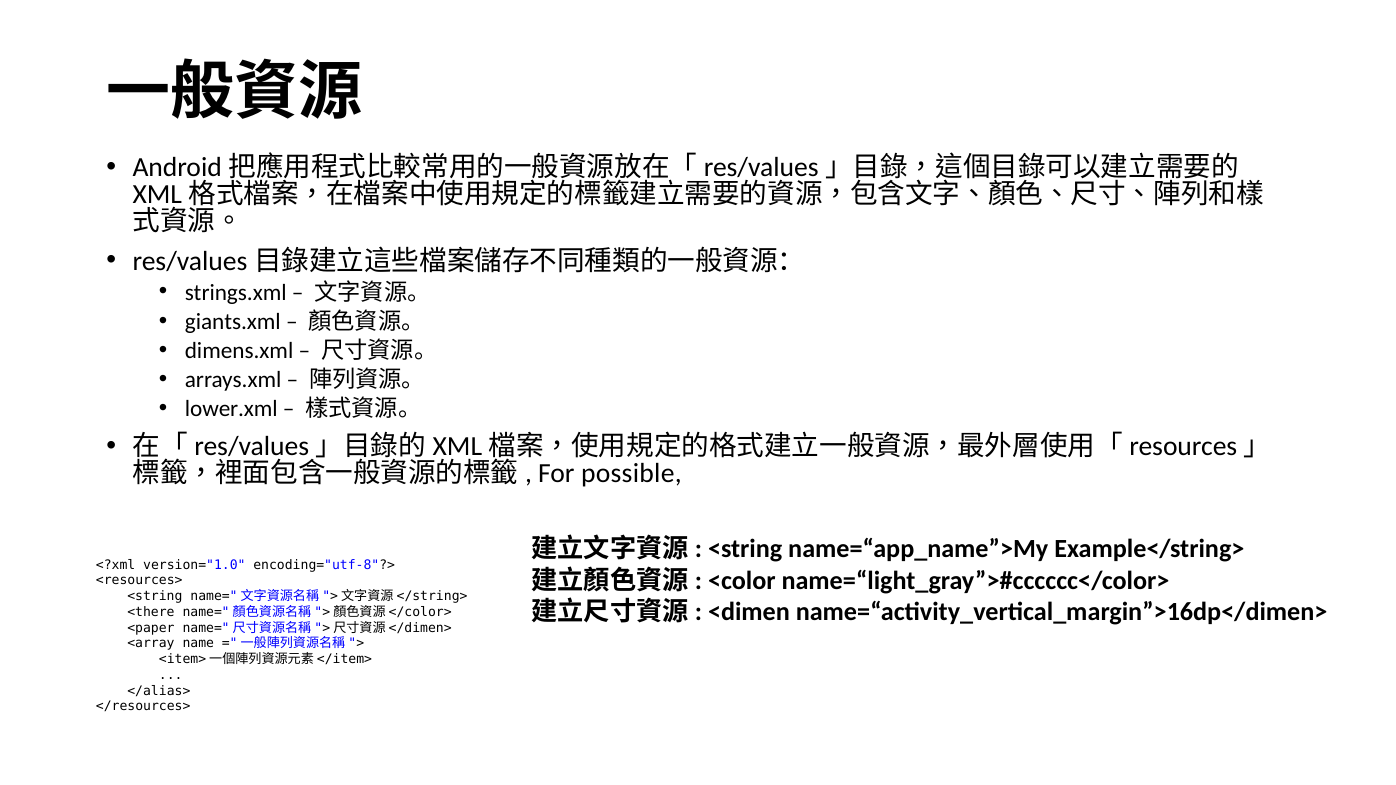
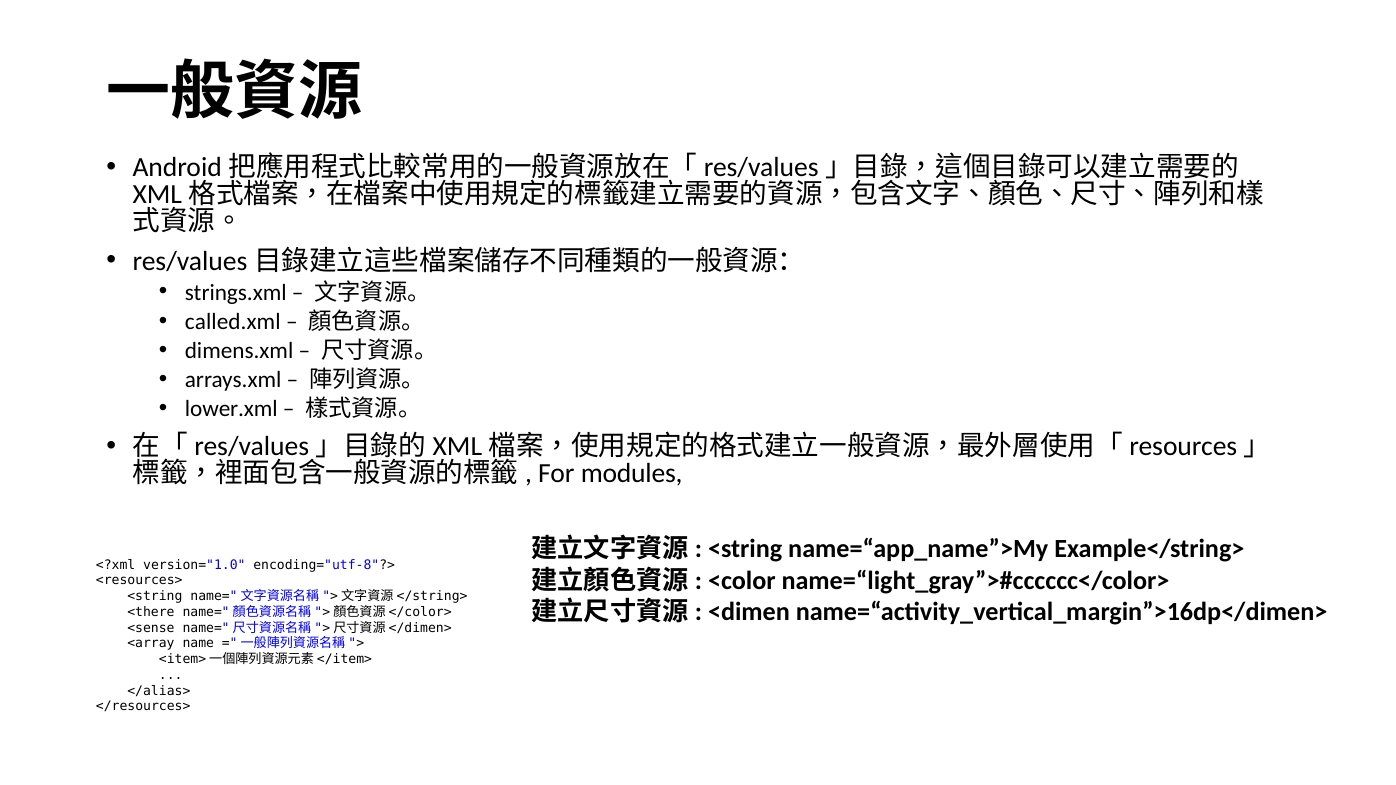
giants.xml: giants.xml -> called.xml
possible: possible -> modules
<paper: <paper -> <sense
